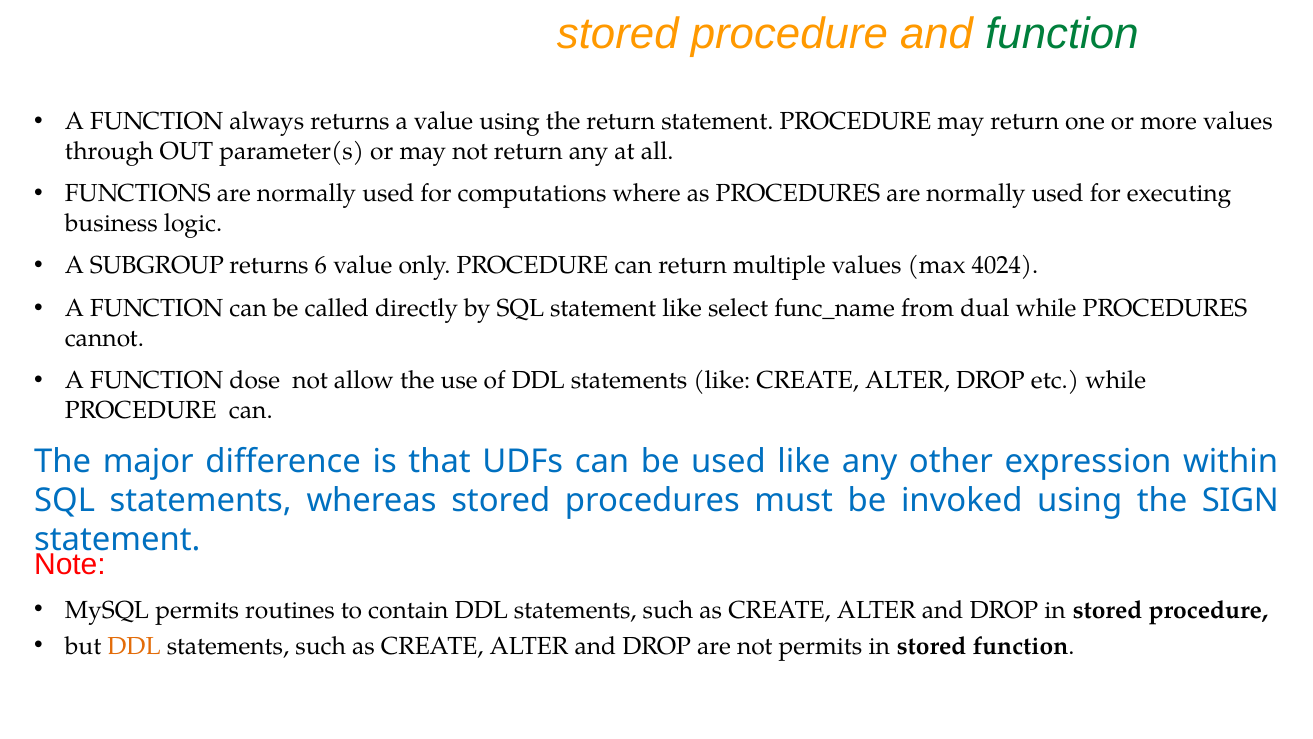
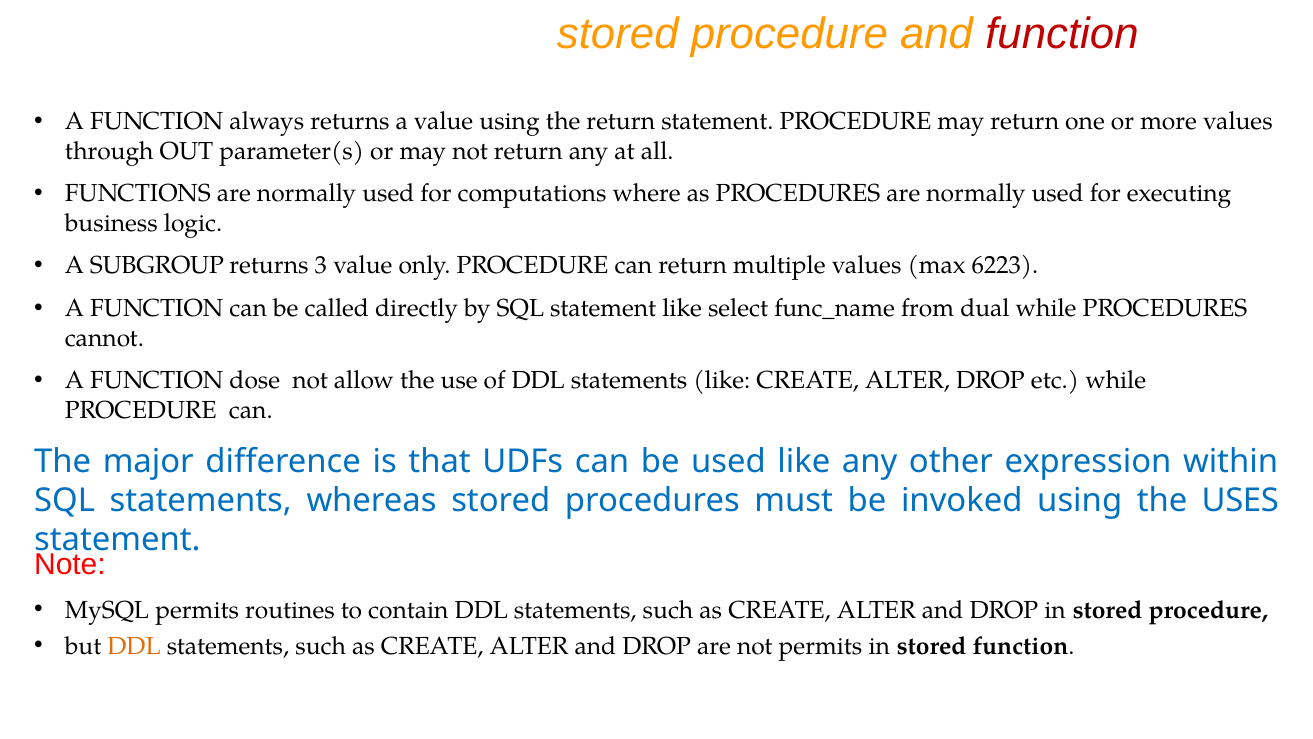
function at (1062, 34) colour: green -> red
6: 6 -> 3
4024: 4024 -> 6223
SIGN: SIGN -> USES
